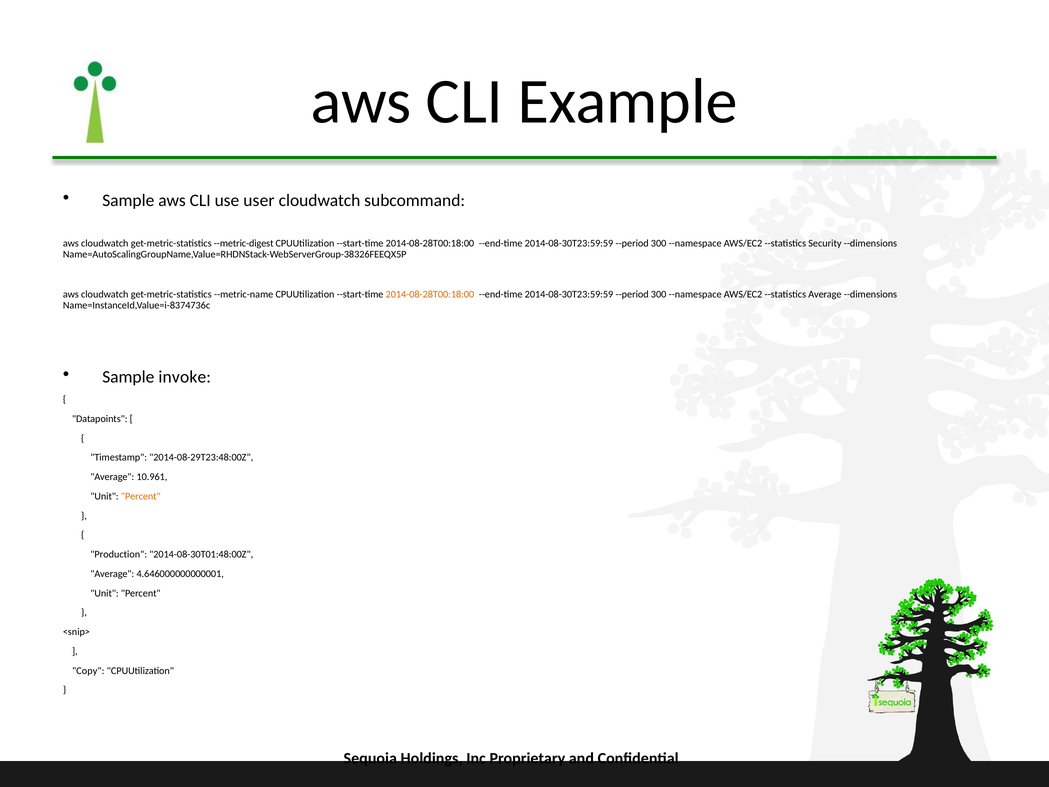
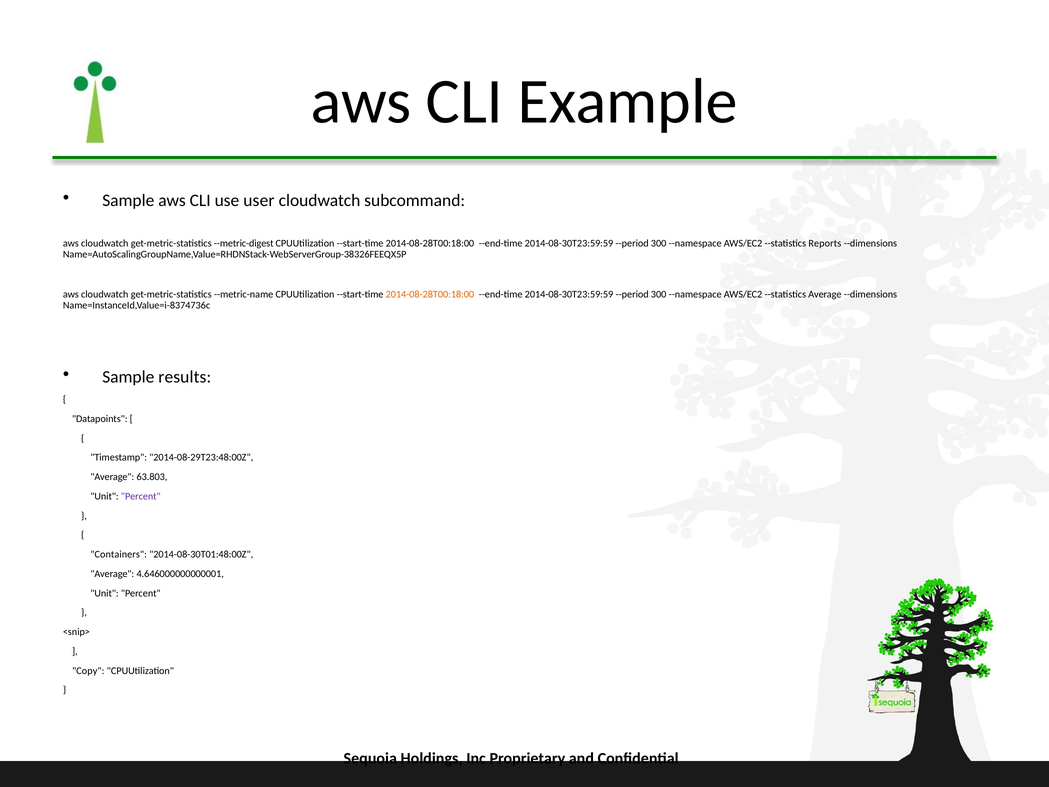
Security: Security -> Reports
invoke: invoke -> results
10.961: 10.961 -> 63.803
Percent at (141, 496) colour: orange -> purple
Production: Production -> Containers
